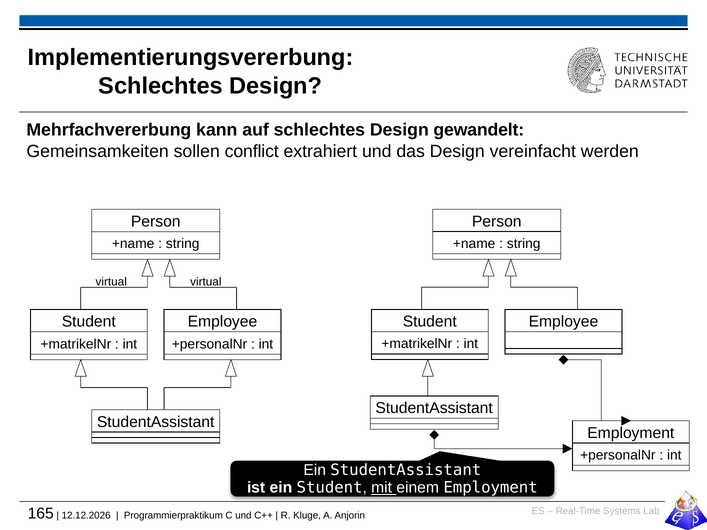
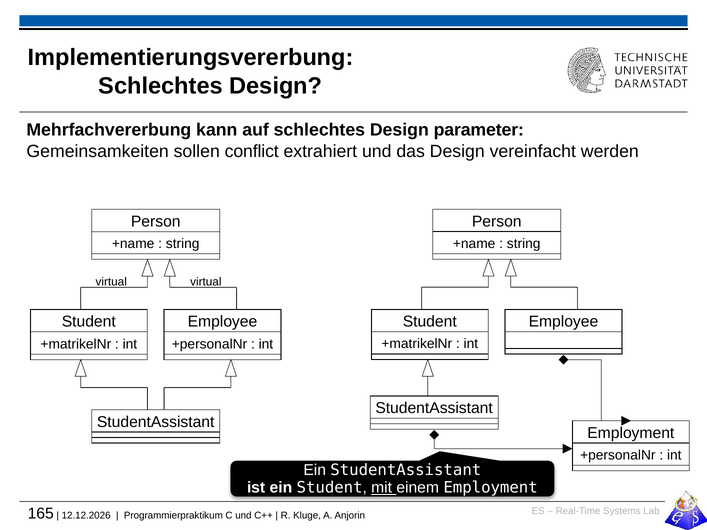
gewandelt: gewandelt -> parameter
